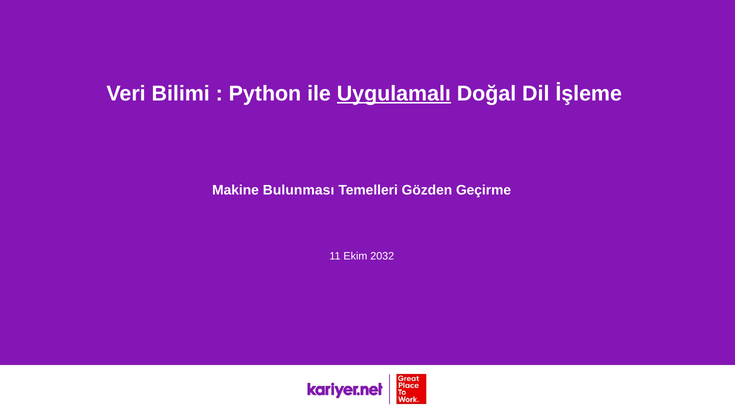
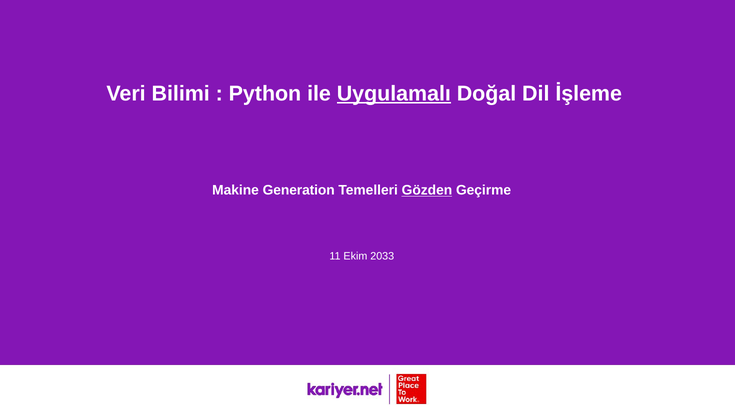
Bulunması: Bulunması -> Generation
Gözden underline: none -> present
2032: 2032 -> 2033
